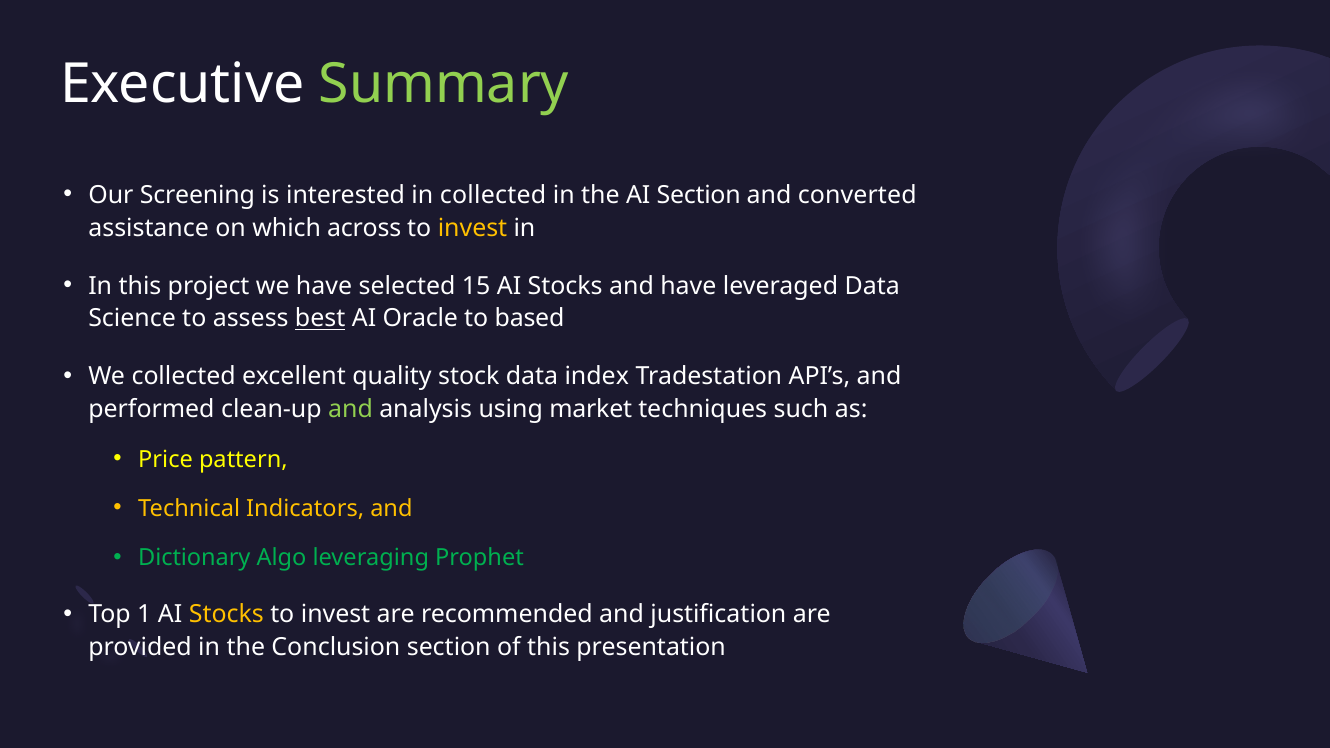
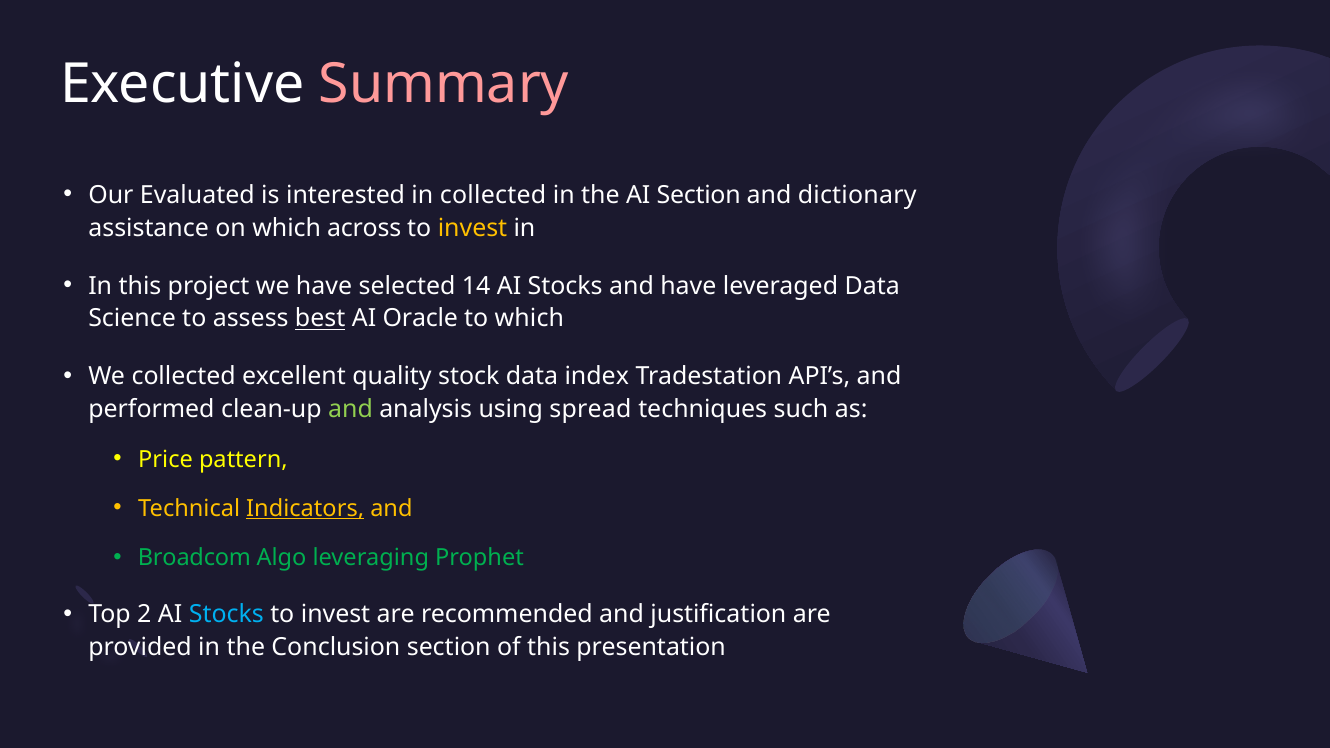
Summary colour: light green -> pink
Screening: Screening -> Evaluated
converted: converted -> dictionary
15: 15 -> 14
to based: based -> which
market: market -> spread
Indicators underline: none -> present
Dictionary: Dictionary -> Broadcom
1: 1 -> 2
Stocks at (226, 615) colour: yellow -> light blue
